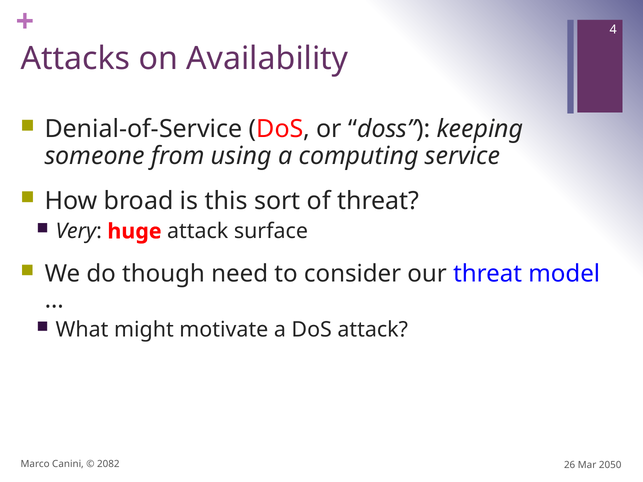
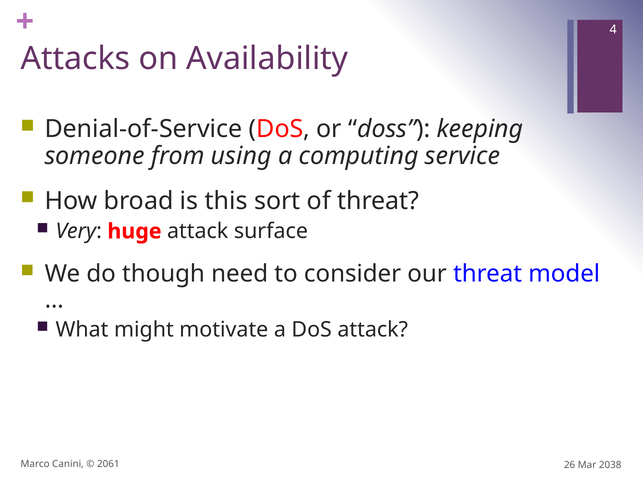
2082: 2082 -> 2061
2050: 2050 -> 2038
